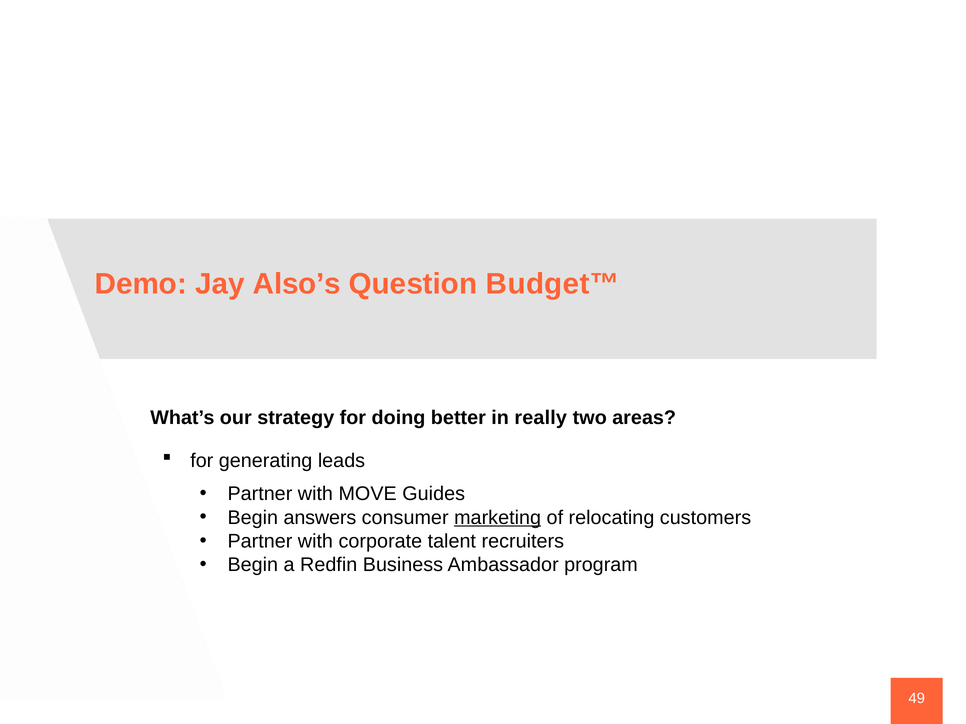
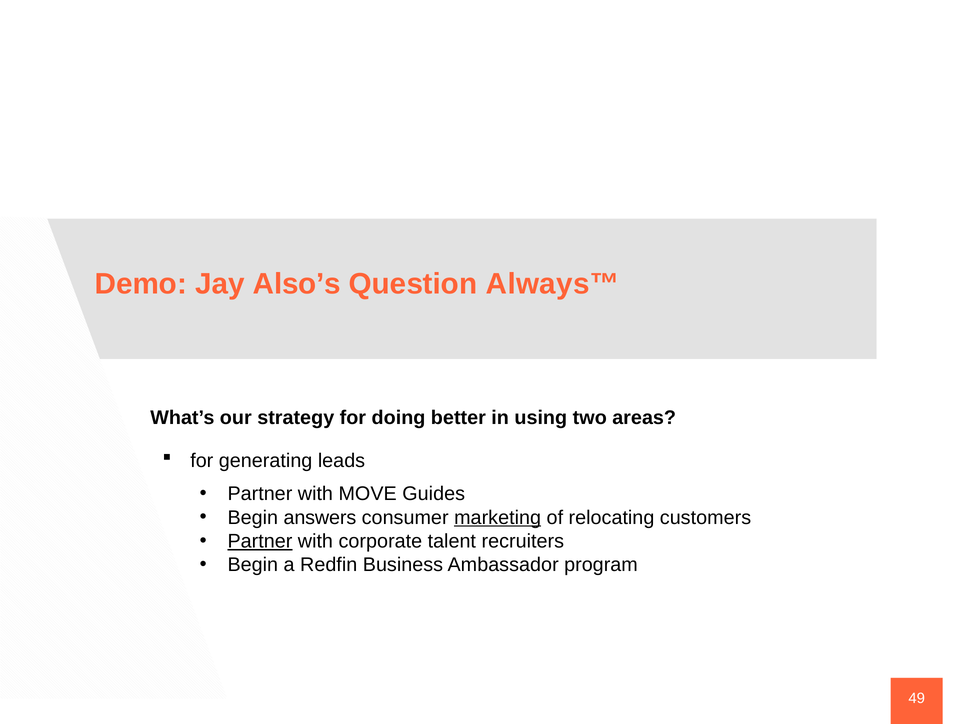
Budget™: Budget™ -> Always™
really: really -> using
Partner at (260, 542) underline: none -> present
